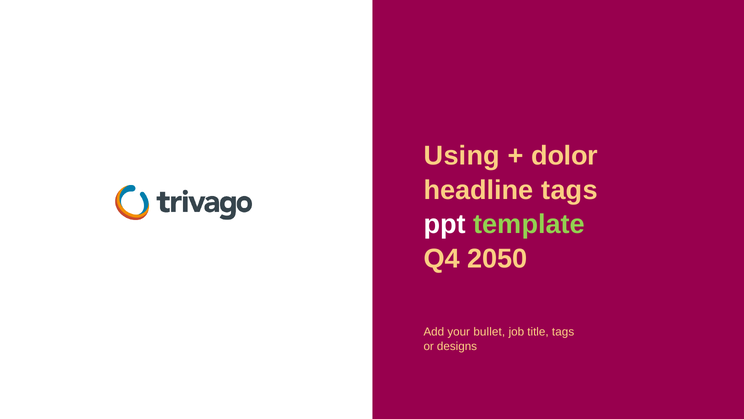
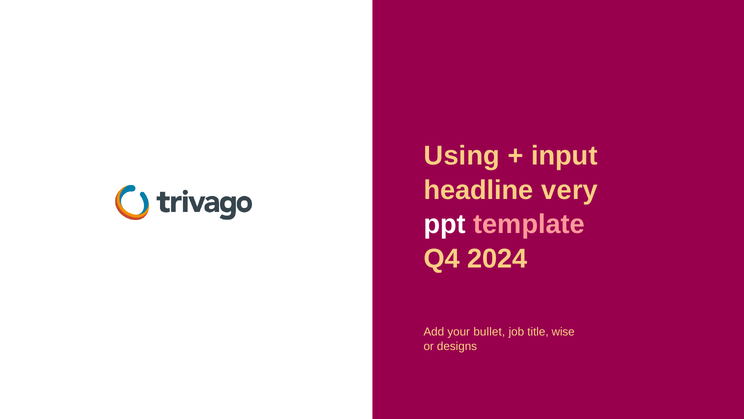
dolor: dolor -> input
headline tags: tags -> very
template colour: light green -> pink
2050: 2050 -> 2024
title tags: tags -> wise
